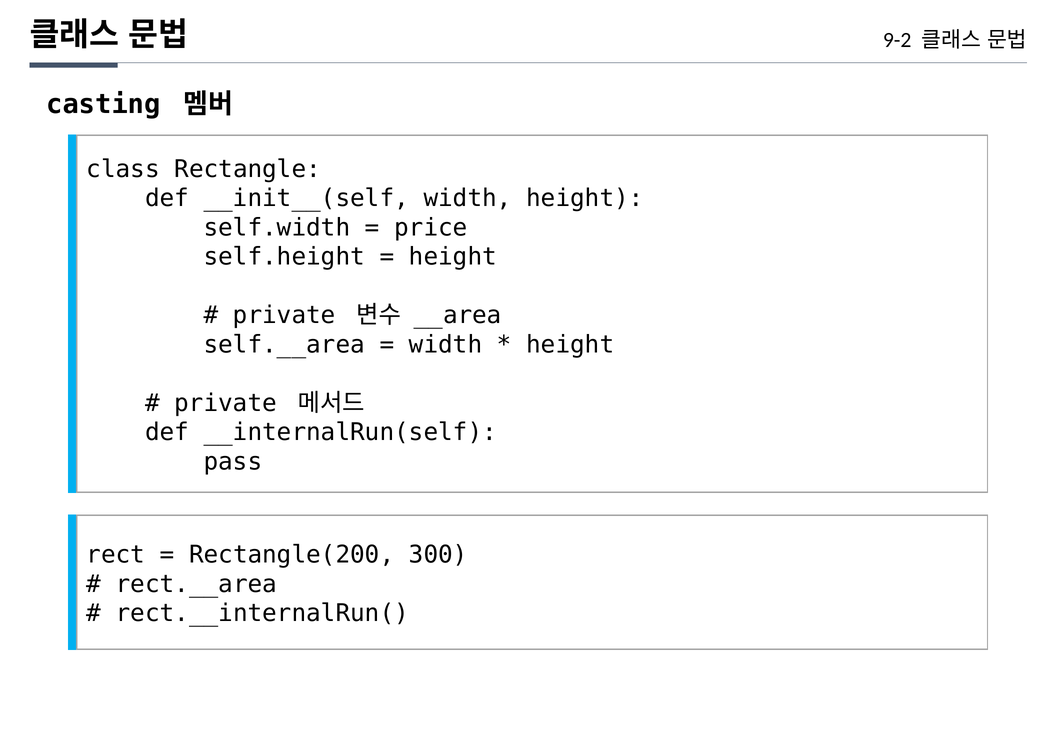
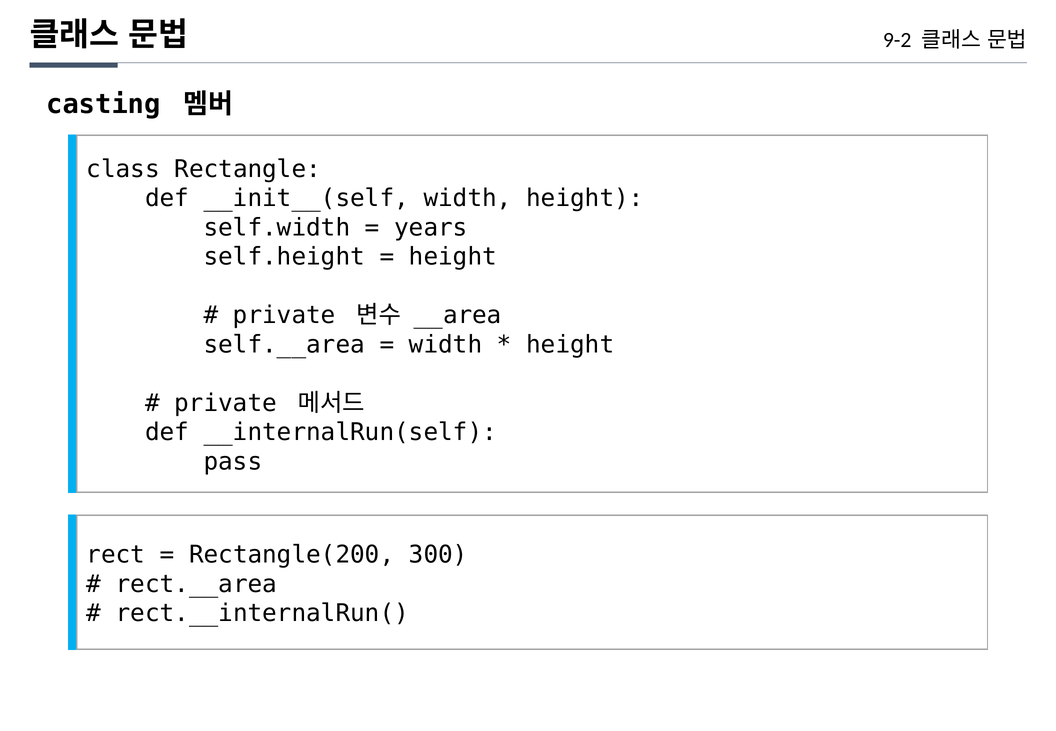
price: price -> years
